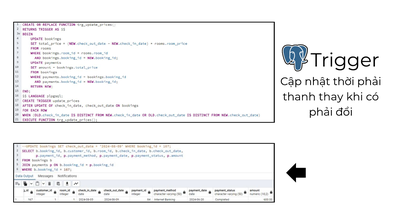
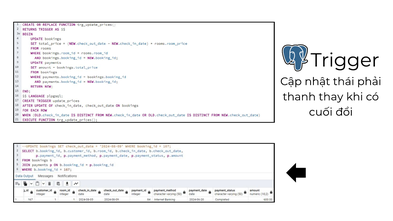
thời: thời -> thái
phải at (321, 112): phải -> cuối
